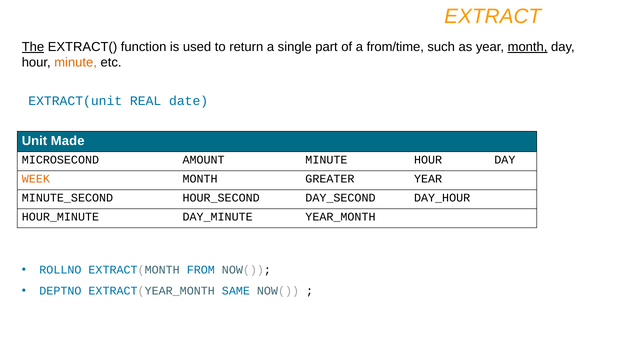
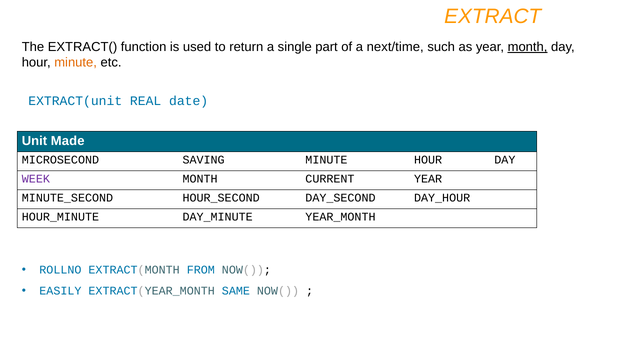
The underline: present -> none
from/time: from/time -> next/time
AMOUNT: AMOUNT -> SAVING
WEEK colour: orange -> purple
GREATER: GREATER -> CURRENT
DEPTNO: DEPTNO -> EASILY
